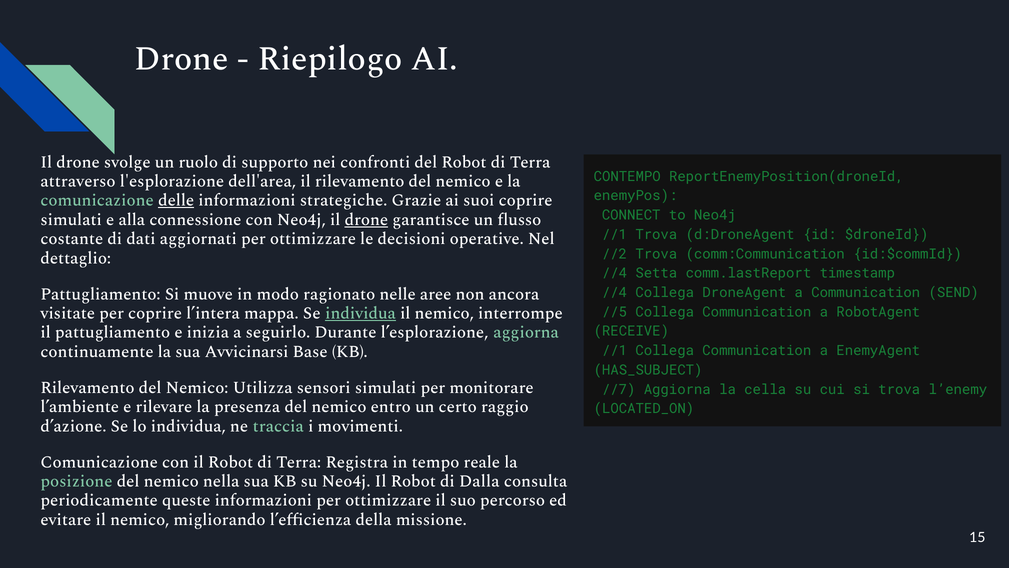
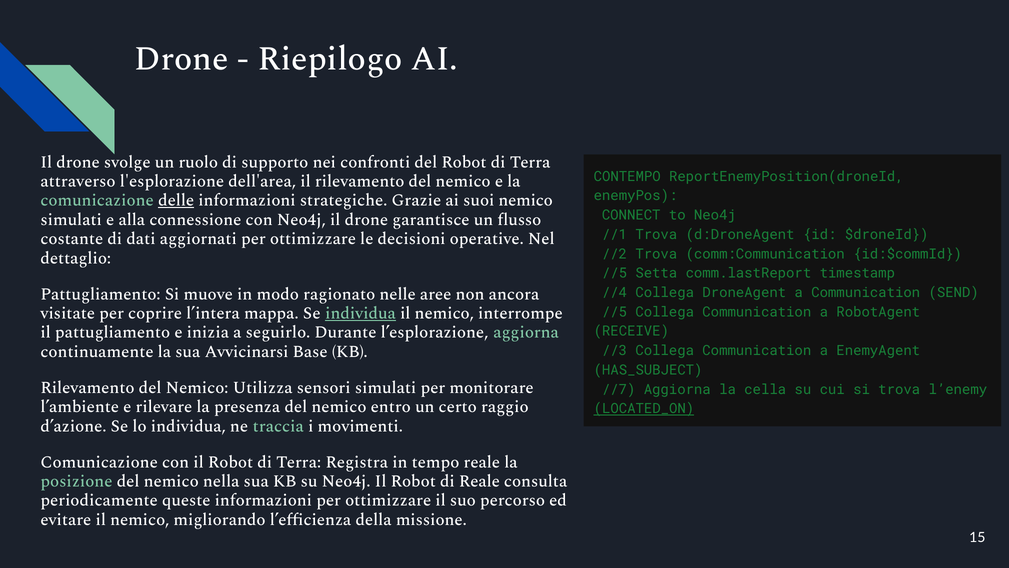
suoi coprire: coprire -> nemico
drone at (366, 219) underline: present -> none
//4 at (615, 273): //4 -> //5
//1 at (615, 350): //1 -> //3
LOCATED_ON underline: none -> present
di Dalla: Dalla -> Reale
